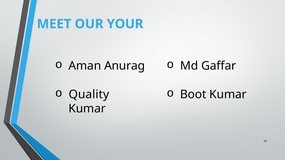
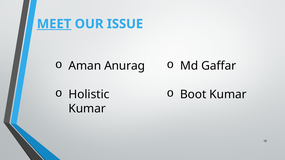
MEET underline: none -> present
YOUR: YOUR -> ISSUE
Quality: Quality -> Holistic
